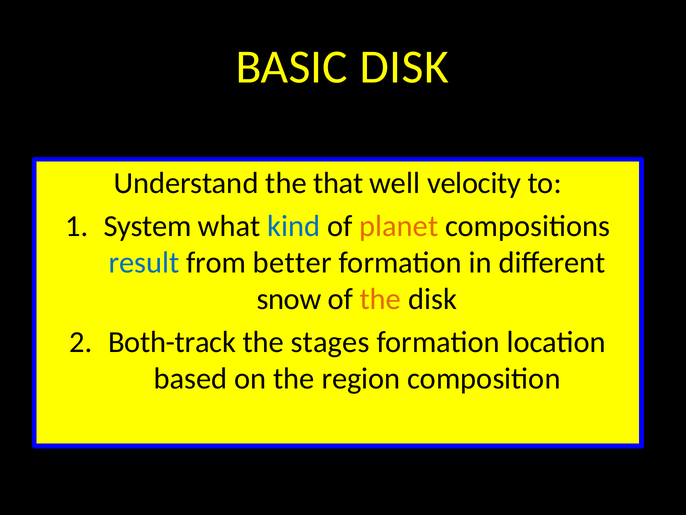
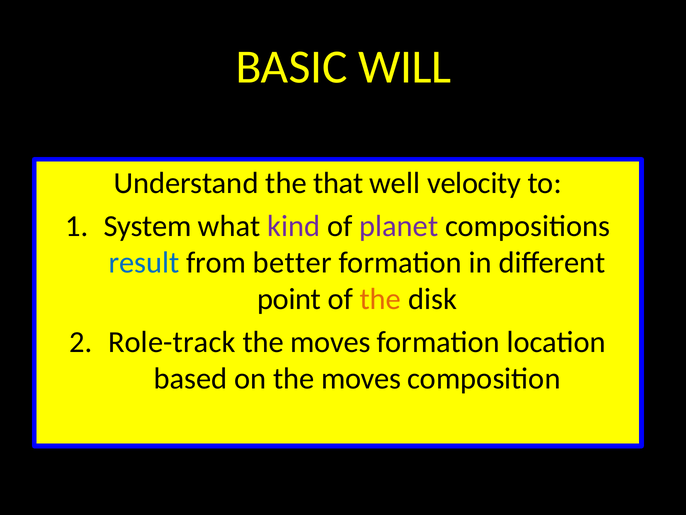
BASIC DISK: DISK -> WILL
kind colour: blue -> purple
planet colour: orange -> purple
snow: snow -> point
Both-track: Both-track -> Role-track
stages at (330, 342): stages -> moves
on the region: region -> moves
